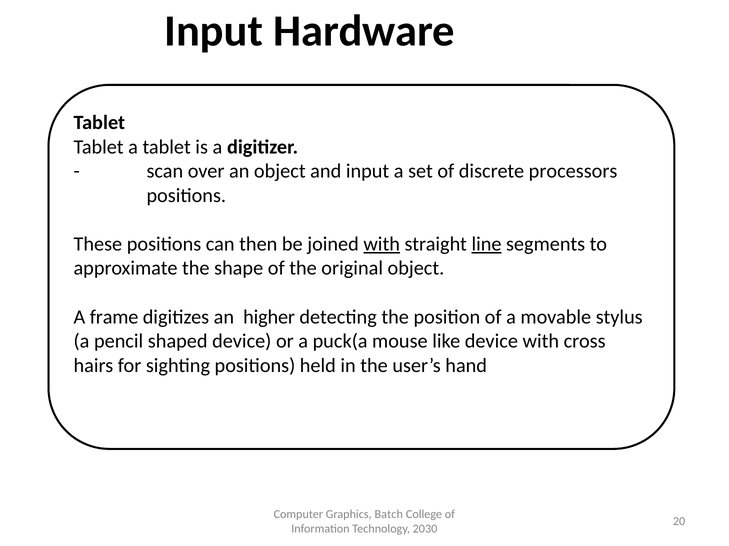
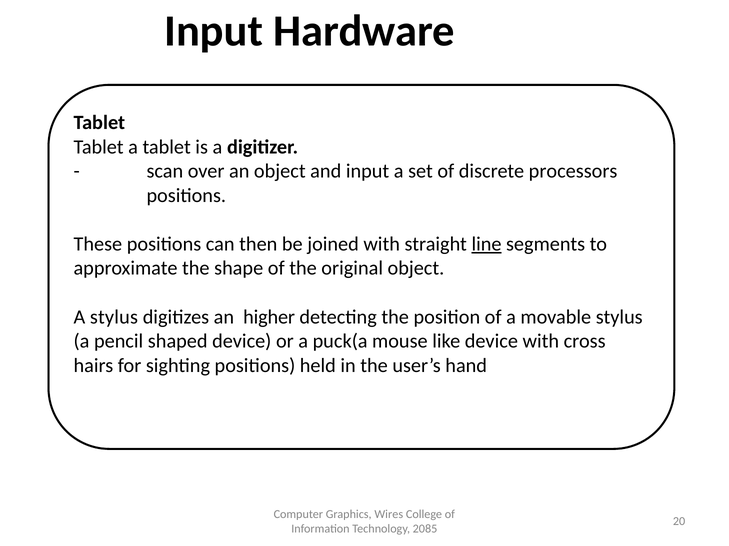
with at (382, 244) underline: present -> none
A frame: frame -> stylus
Batch: Batch -> Wires
2030: 2030 -> 2085
